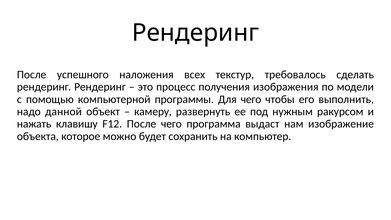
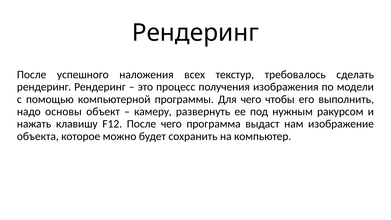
данной: данной -> основы
